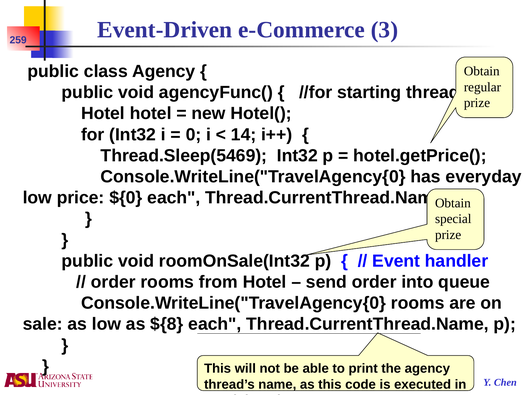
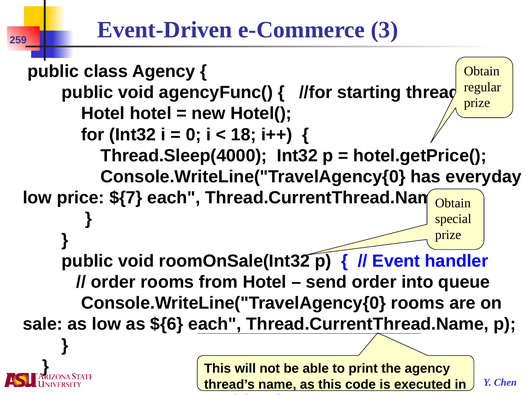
14: 14 -> 18
Thread.Sleep(5469: Thread.Sleep(5469 -> Thread.Sleep(4000
${0: ${0 -> ${7
${8: ${8 -> ${6
